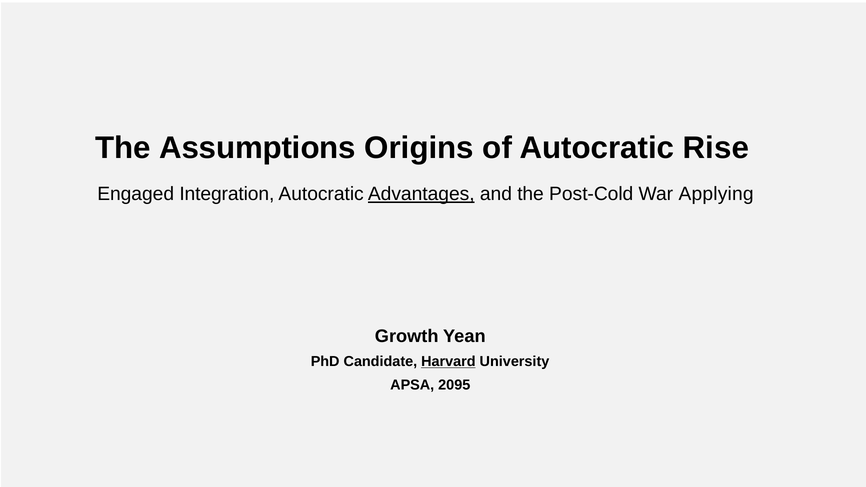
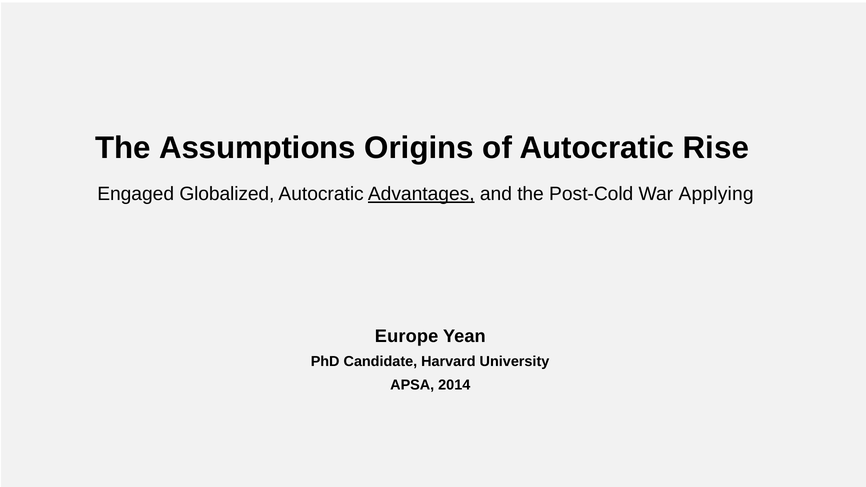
Integration: Integration -> Globalized
Growth: Growth -> Europe
Harvard underline: present -> none
2095: 2095 -> 2014
